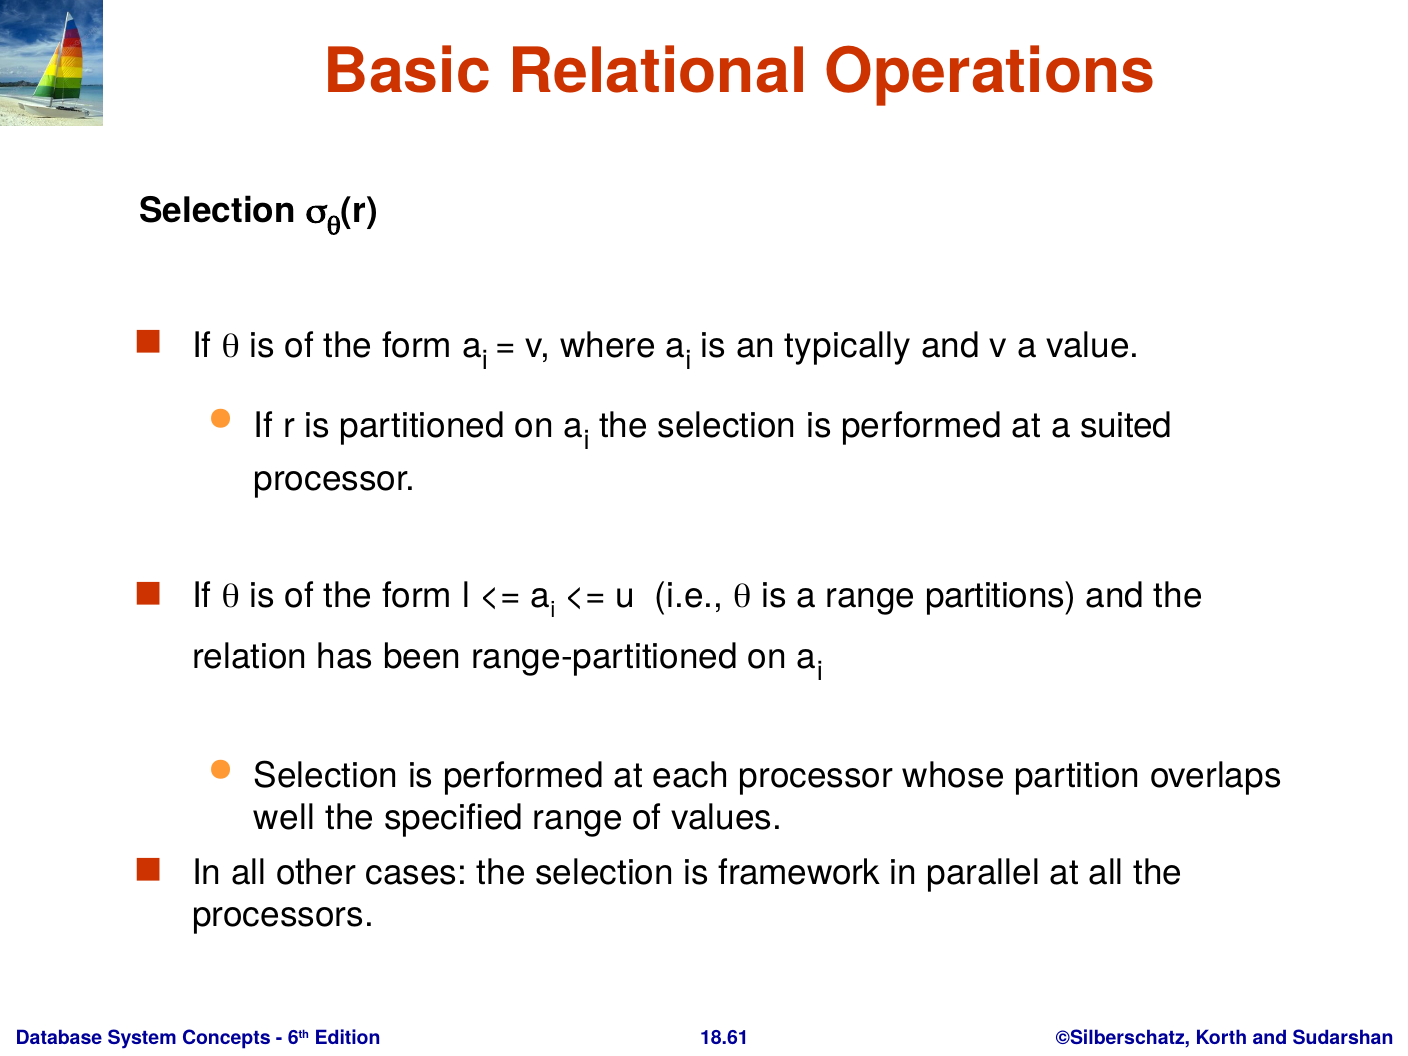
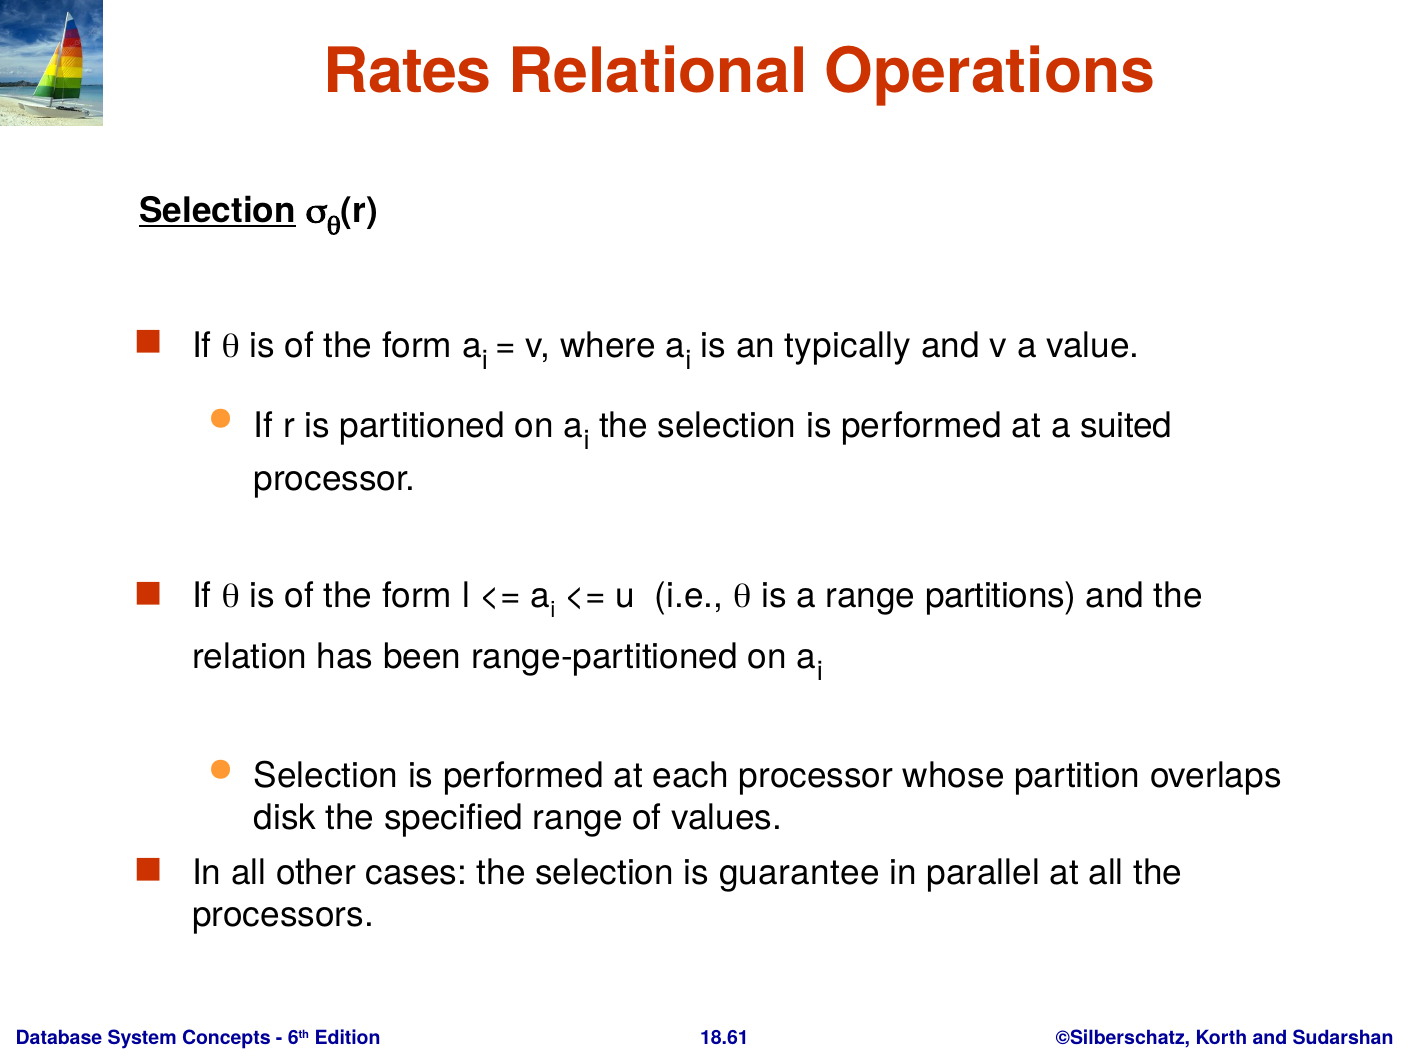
Basic: Basic -> Rates
Selection at (218, 211) underline: none -> present
well: well -> disk
framework: framework -> guarantee
